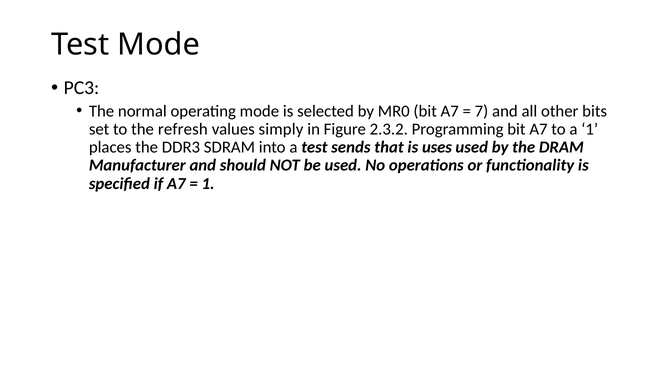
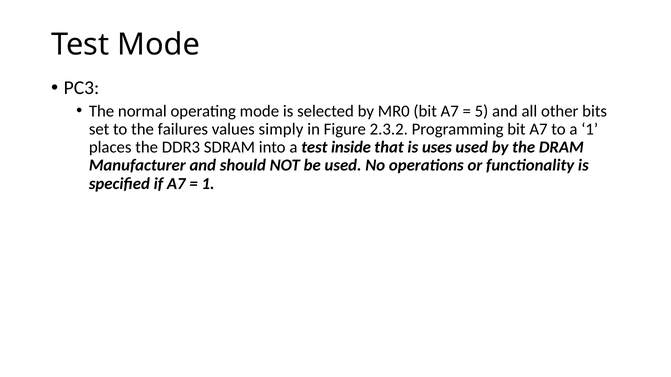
7: 7 -> 5
refresh: refresh -> failures
sends: sends -> inside
